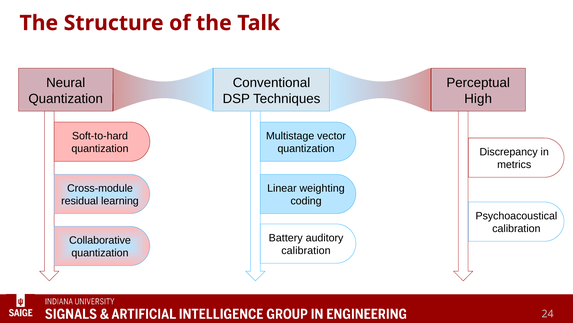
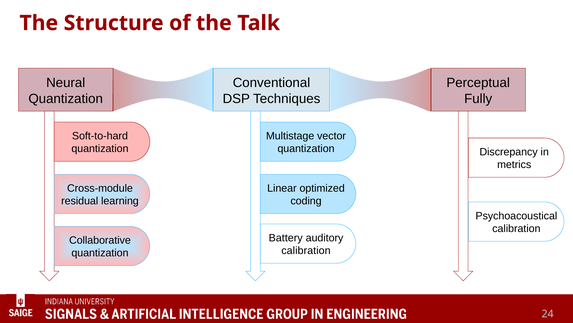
High: High -> Fully
weighting: weighting -> optimized
